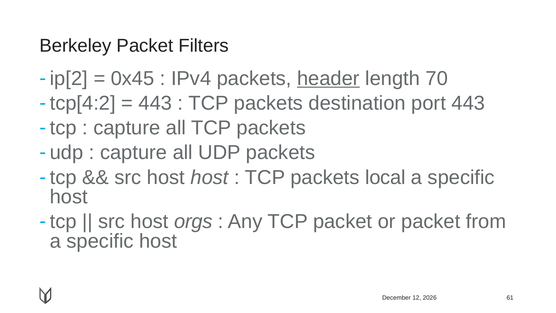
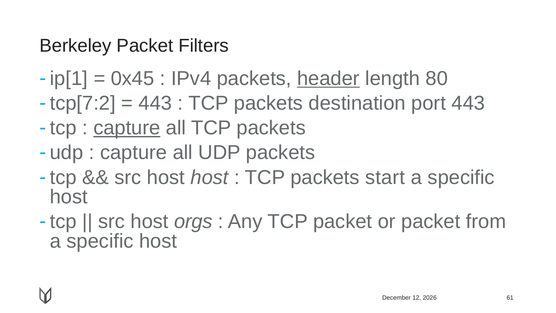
ip[2: ip[2 -> ip[1
70: 70 -> 80
tcp[4:2: tcp[4:2 -> tcp[7:2
capture at (127, 128) underline: none -> present
local: local -> start
